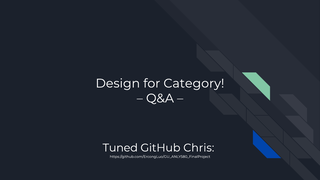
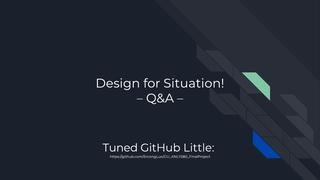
Category: Category -> Situation
Chris: Chris -> Little
